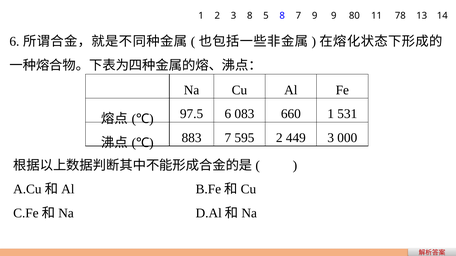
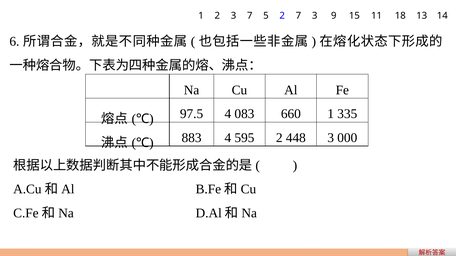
3 8: 8 -> 7
5 8: 8 -> 2
7 9: 9 -> 3
80: 80 -> 15
78: 78 -> 18
97.5 6: 6 -> 4
531: 531 -> 335
883 7: 7 -> 4
449: 449 -> 448
